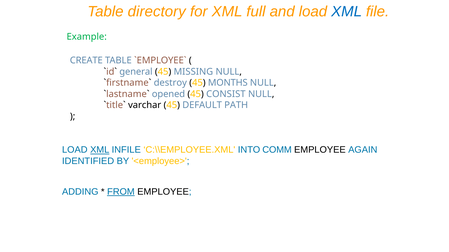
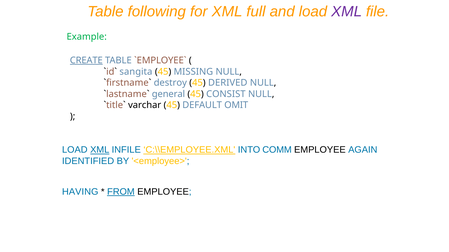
directory: directory -> following
XML at (347, 12) colour: blue -> purple
CREATE underline: none -> present
general: general -> sangita
MONTHS: MONTHS -> DERIVED
opened: opened -> general
PATH: PATH -> OMIT
C:\\EMPLOYEE.XML underline: none -> present
ADDING: ADDING -> HAVING
